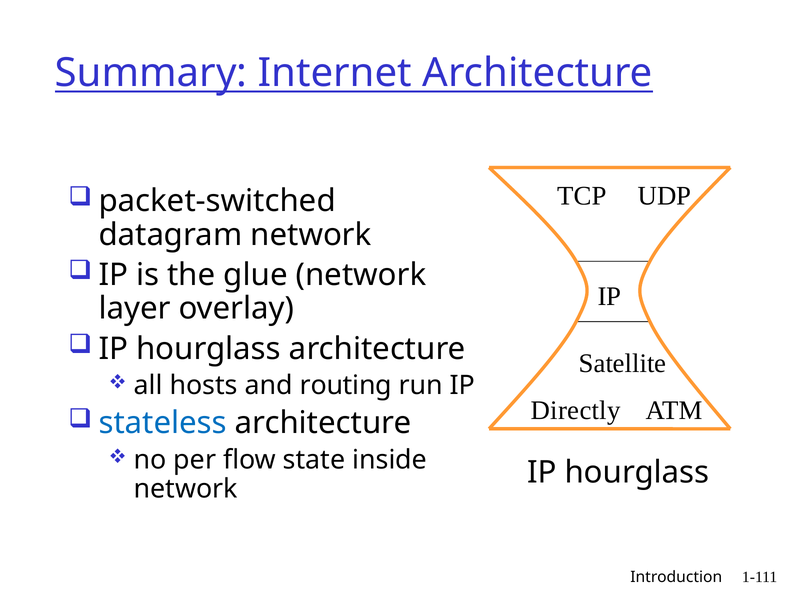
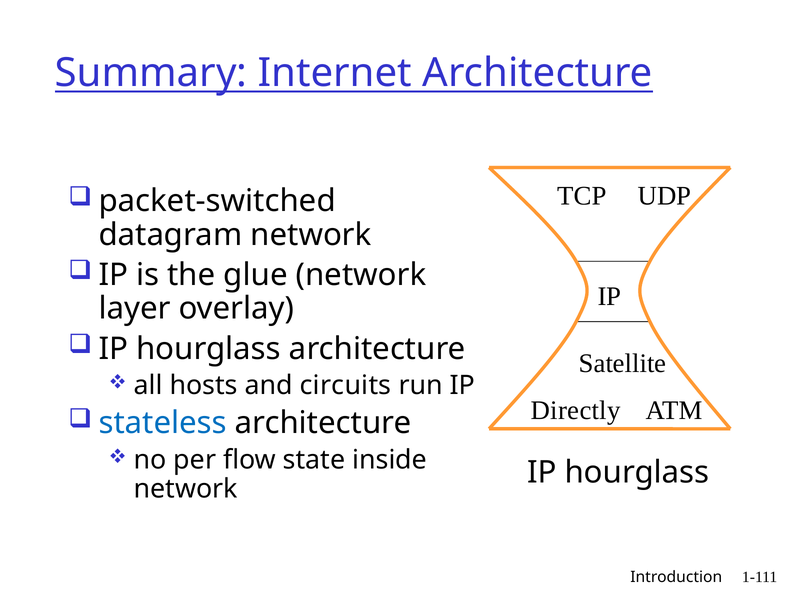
routing: routing -> circuits
